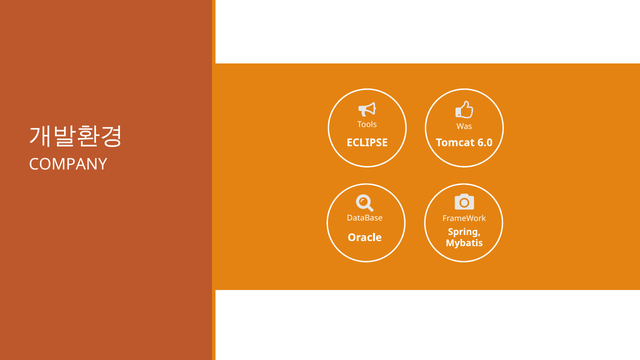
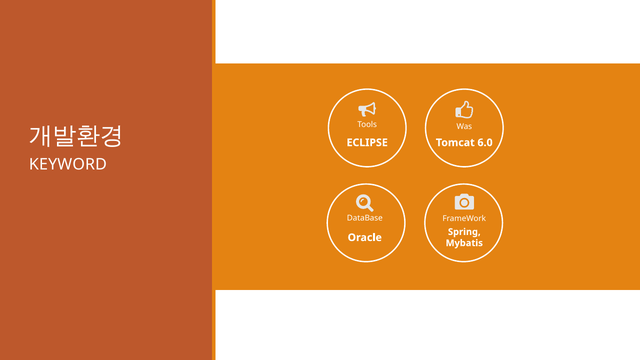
COMPANY: COMPANY -> KEYWORD
